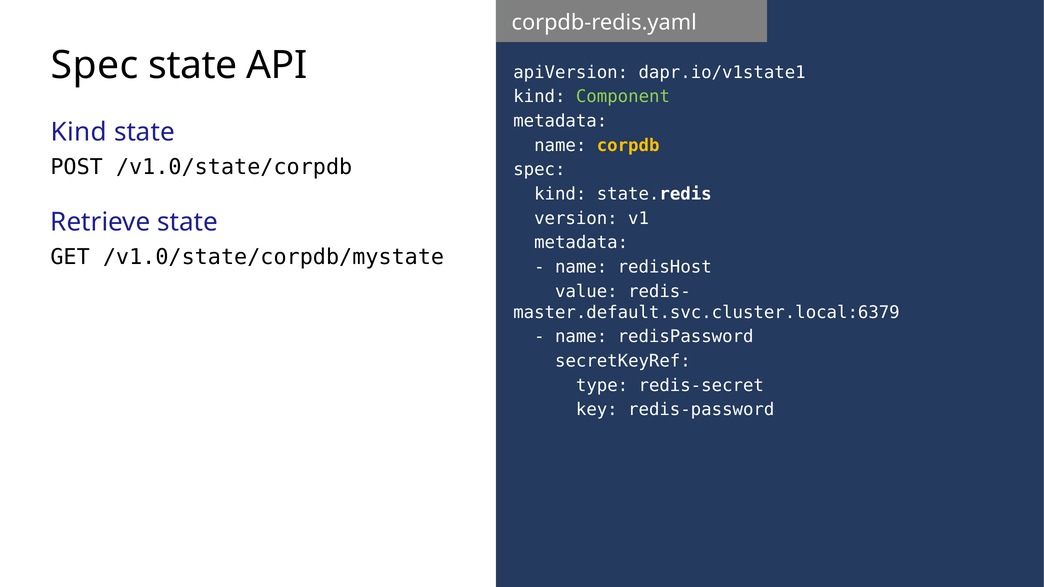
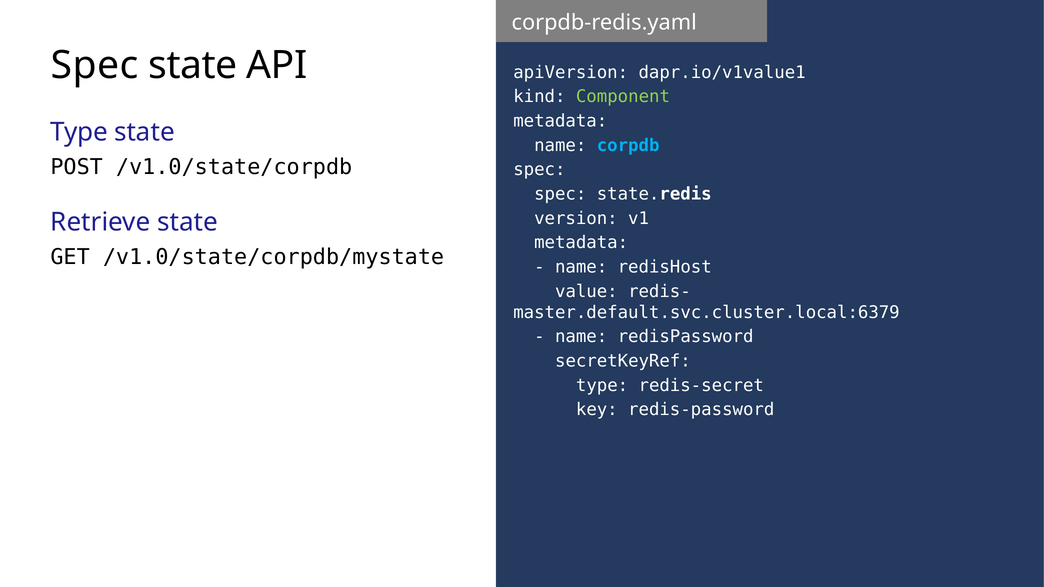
dapr.io/v1state1: dapr.io/v1state1 -> dapr.io/v1value1
Kind at (79, 132): Kind -> Type
corpdb colour: yellow -> light blue
kind at (560, 194): kind -> spec
